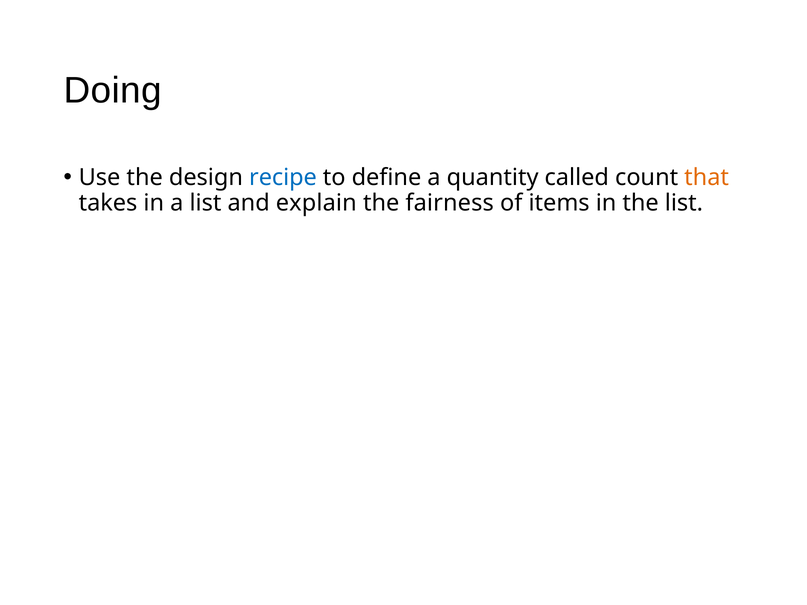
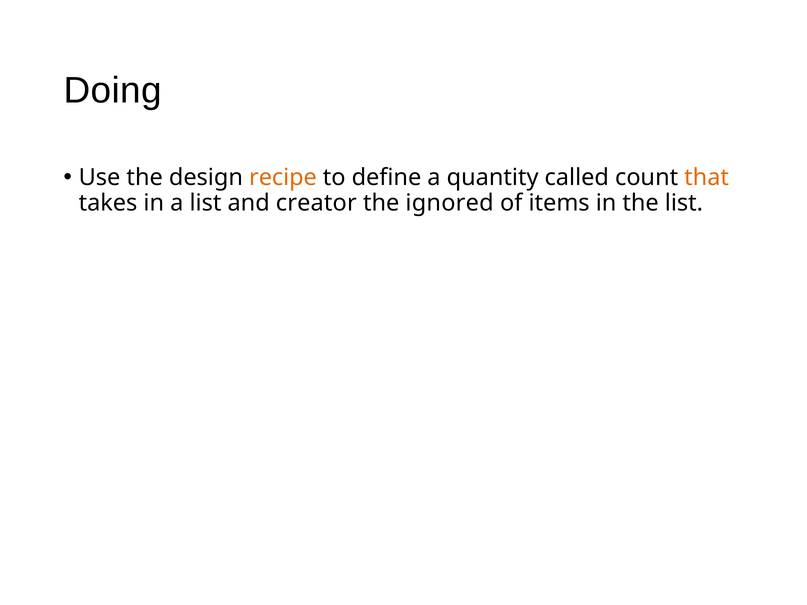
recipe colour: blue -> orange
explain: explain -> creator
fairness: fairness -> ignored
